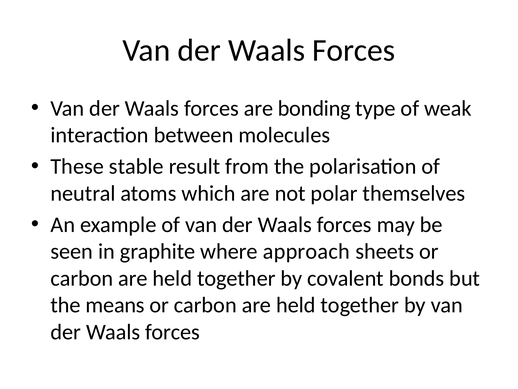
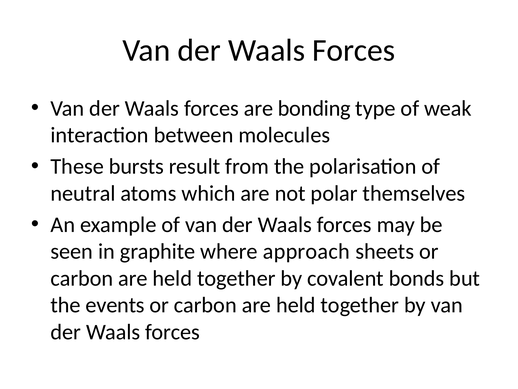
stable: stable -> bursts
means: means -> events
